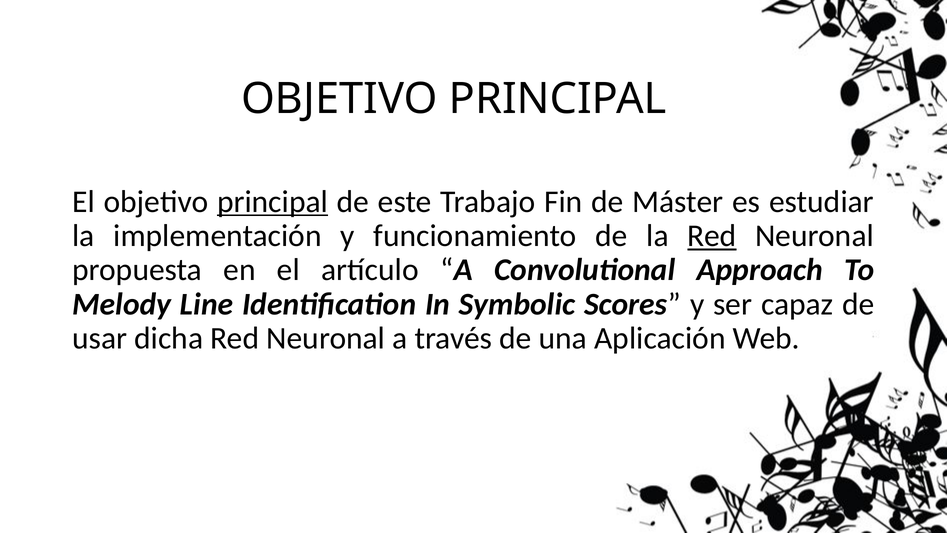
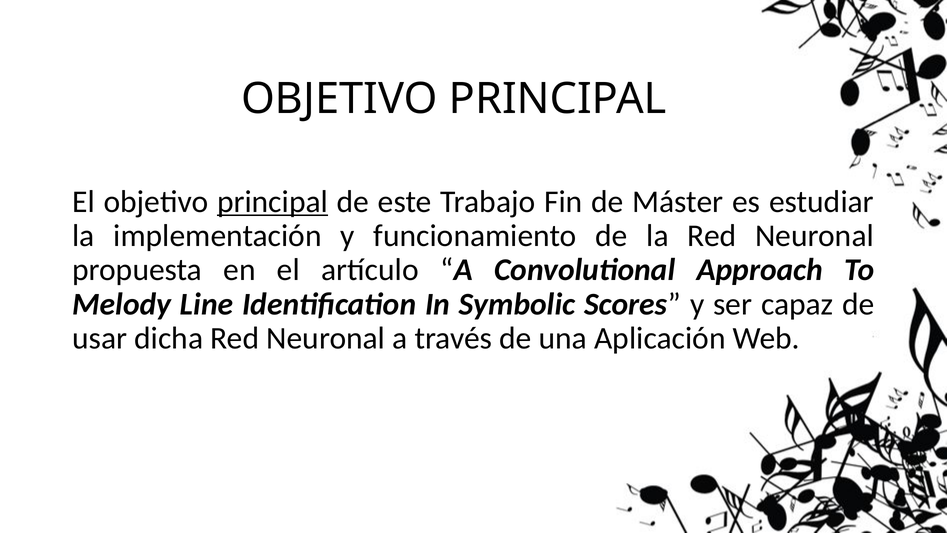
Red at (712, 236) underline: present -> none
